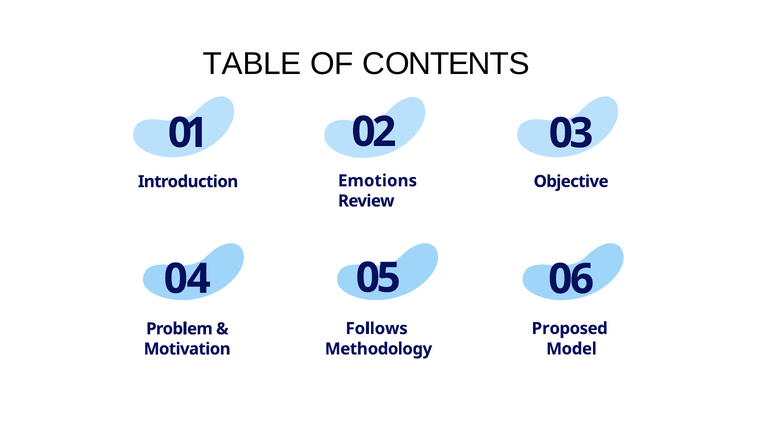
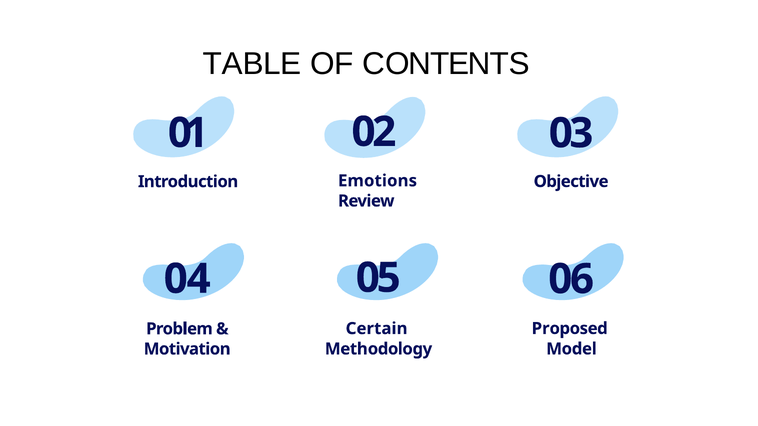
Follows: Follows -> Certain
